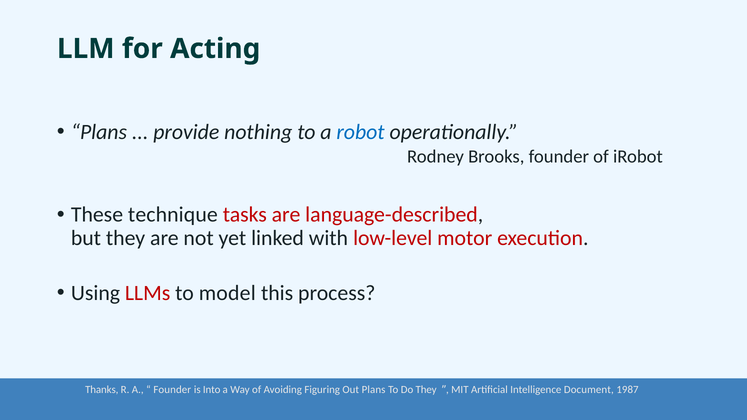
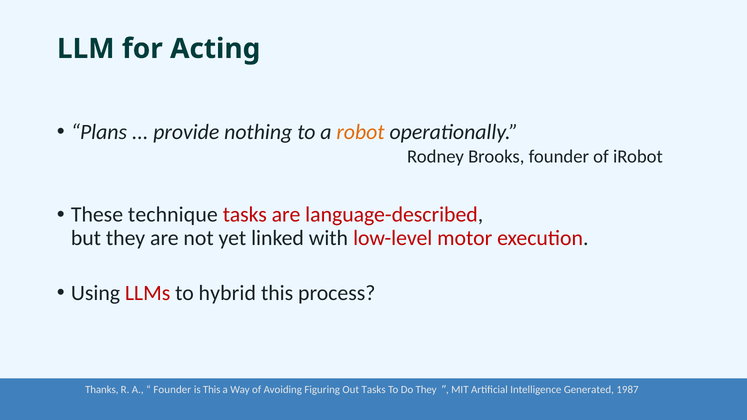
robot colour: blue -> orange
model: model -> hybrid
is Into: Into -> This
Out Plans: Plans -> Tasks
Document: Document -> Generated
